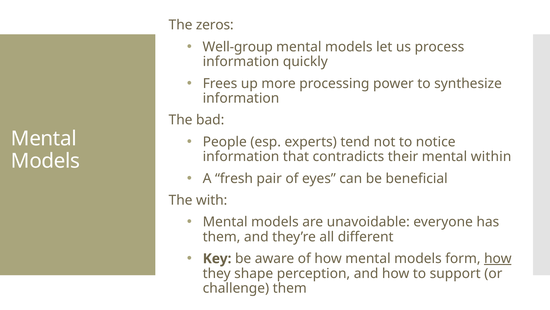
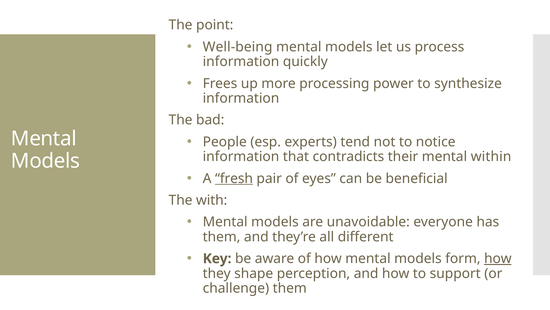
zeros: zeros -> point
Well-group: Well-group -> Well-being
fresh underline: none -> present
